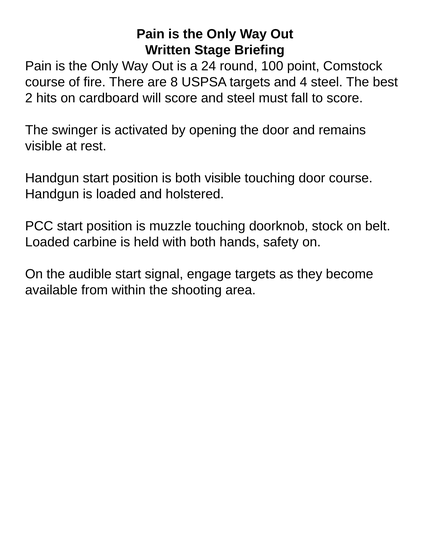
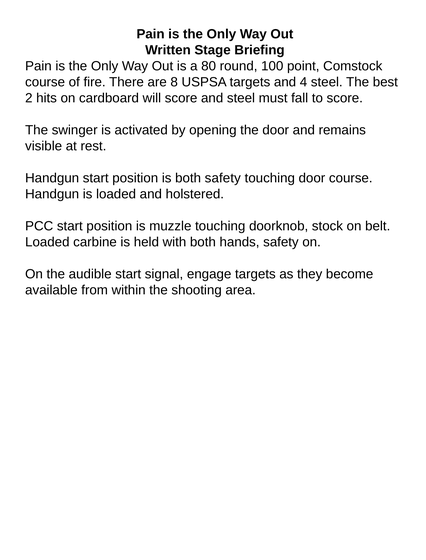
24: 24 -> 80
both visible: visible -> safety
